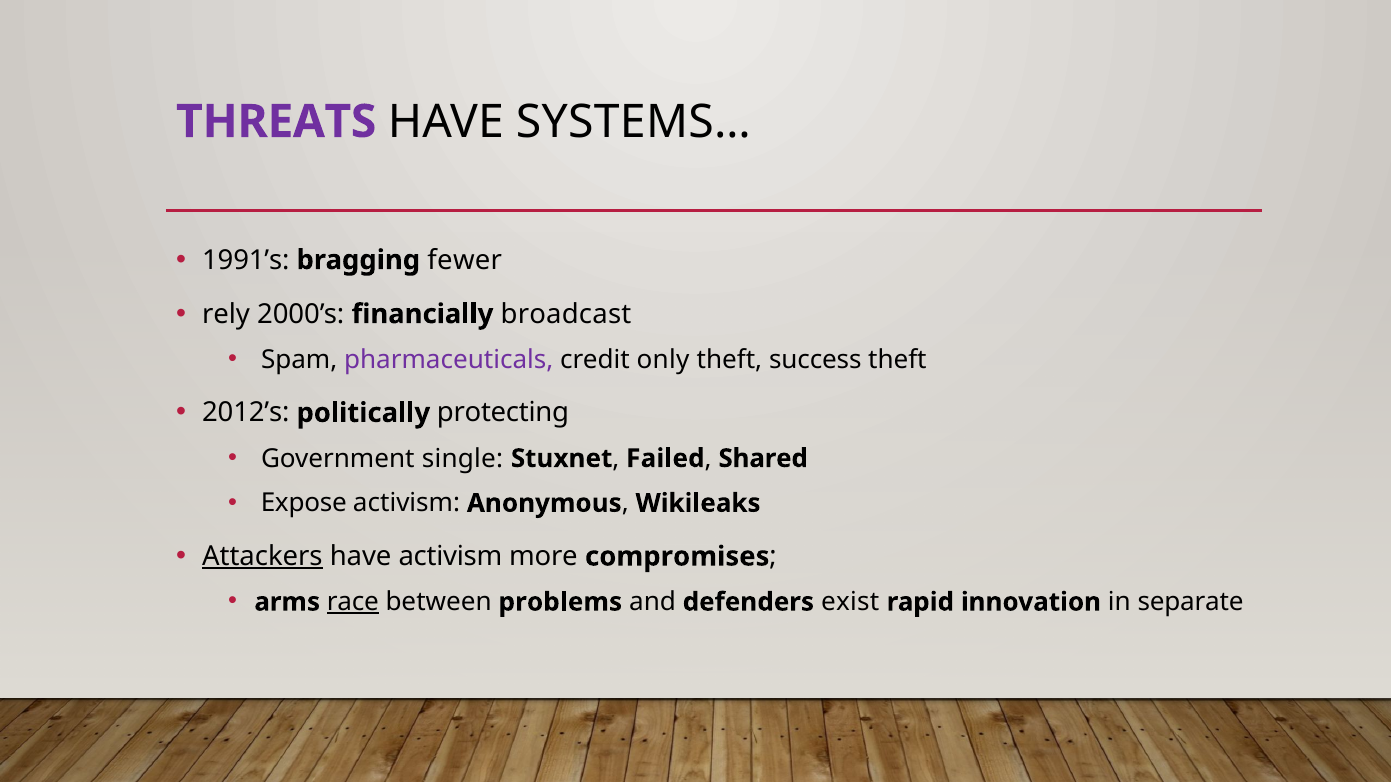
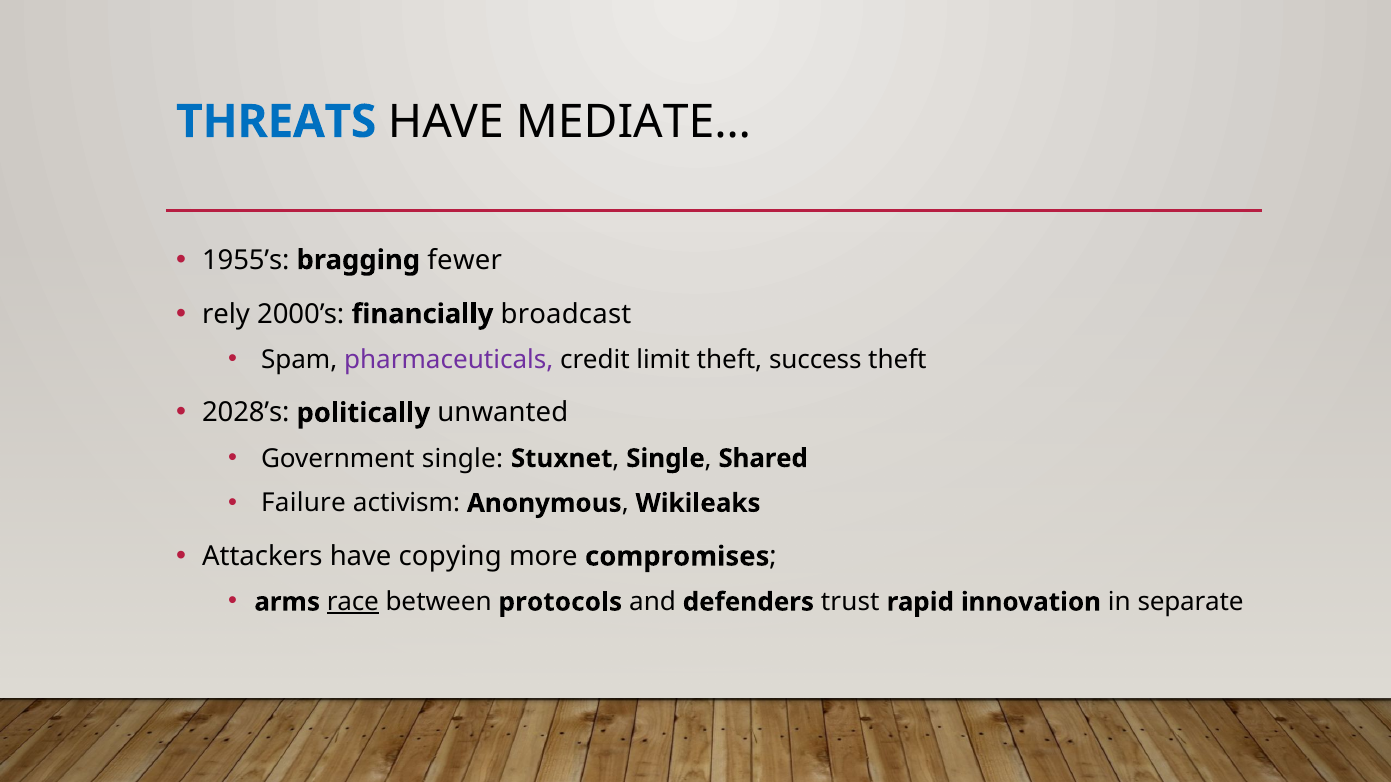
THREATS colour: purple -> blue
SYSTEMS…: SYSTEMS… -> MEDIATE…
1991’s: 1991’s -> 1955’s
only: only -> limit
2012’s: 2012’s -> 2028’s
protecting: protecting -> unwanted
Failed at (665, 459): Failed -> Single
Expose: Expose -> Failure
Attackers underline: present -> none
have activism: activism -> copying
problems: problems -> protocols
exist: exist -> trust
